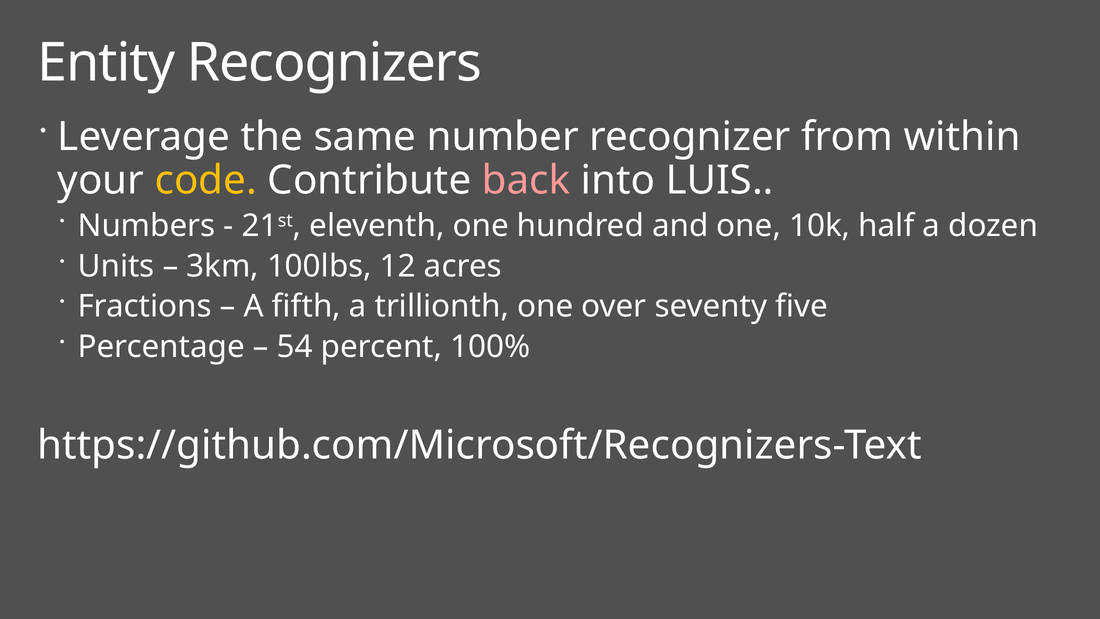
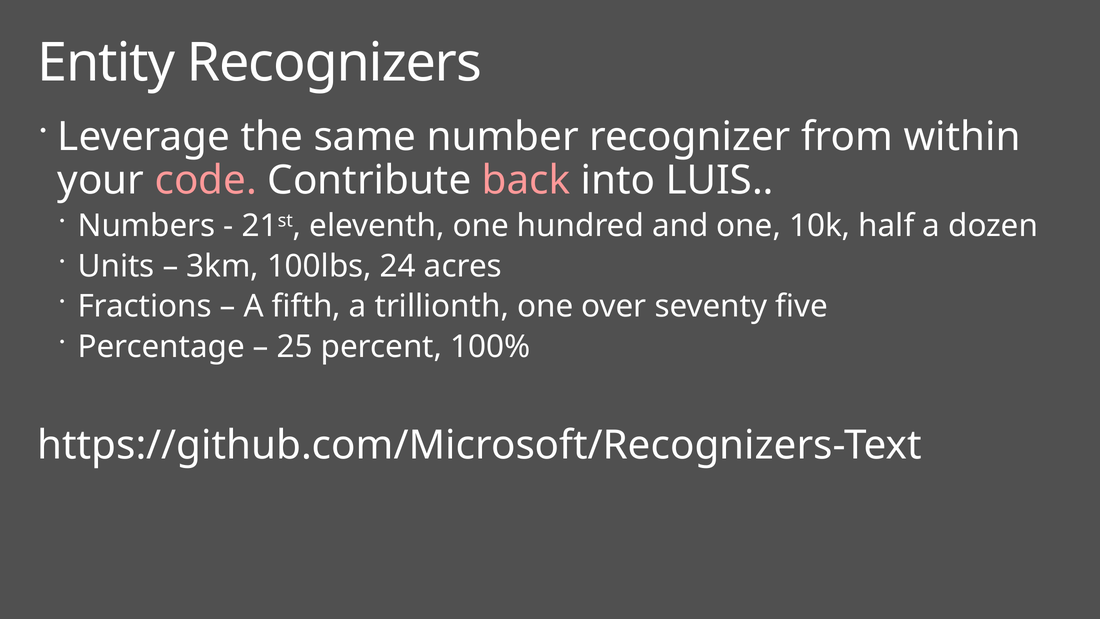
code colour: yellow -> pink
12: 12 -> 24
54: 54 -> 25
